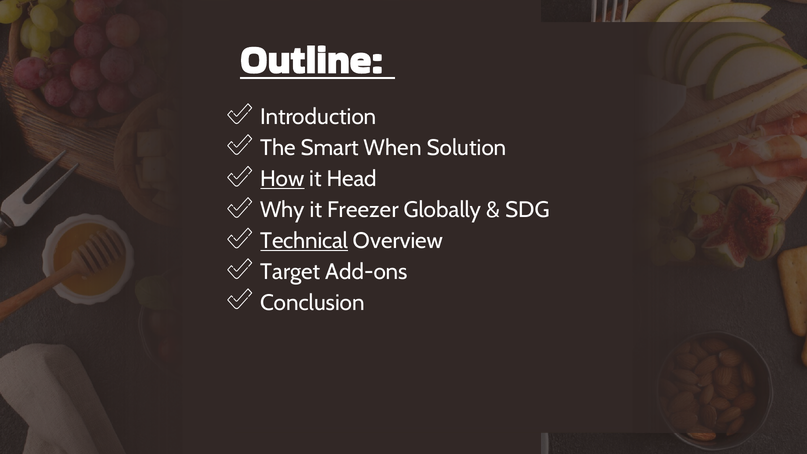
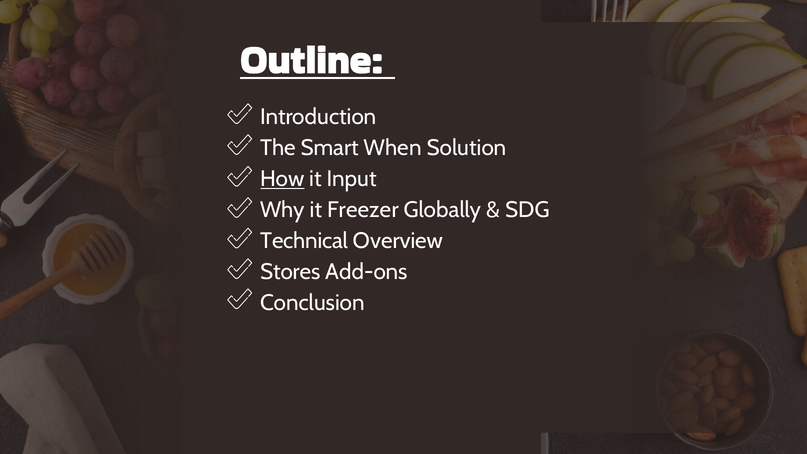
Head: Head -> Input
Technical underline: present -> none
Target: Target -> Stores
